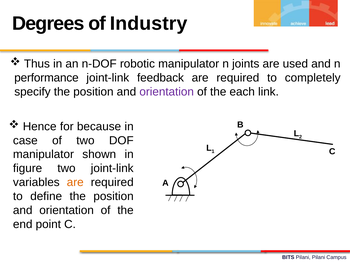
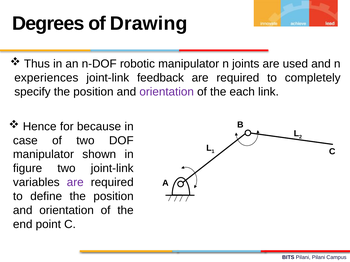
Industry: Industry -> Drawing
performance: performance -> experiences
are at (75, 183) colour: orange -> purple
